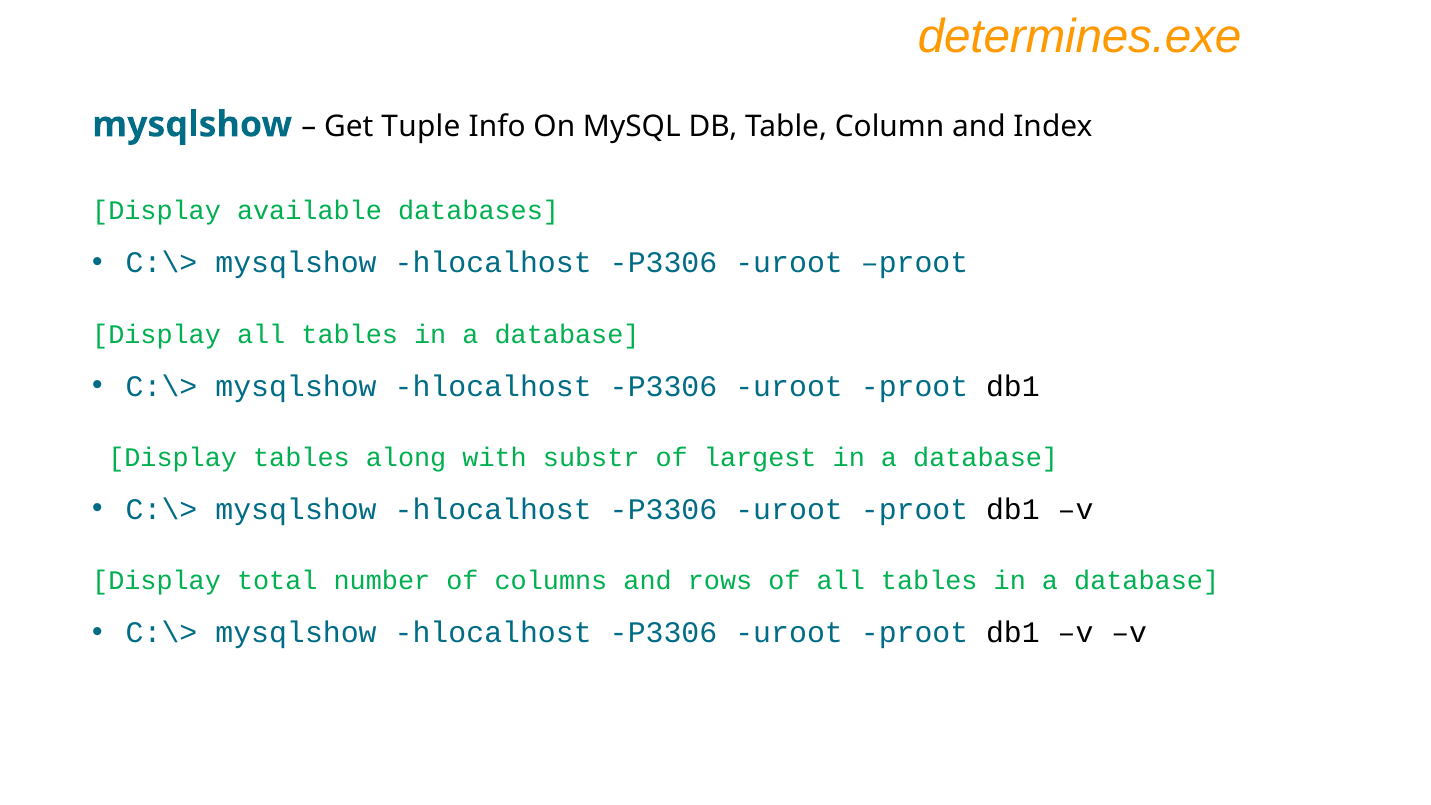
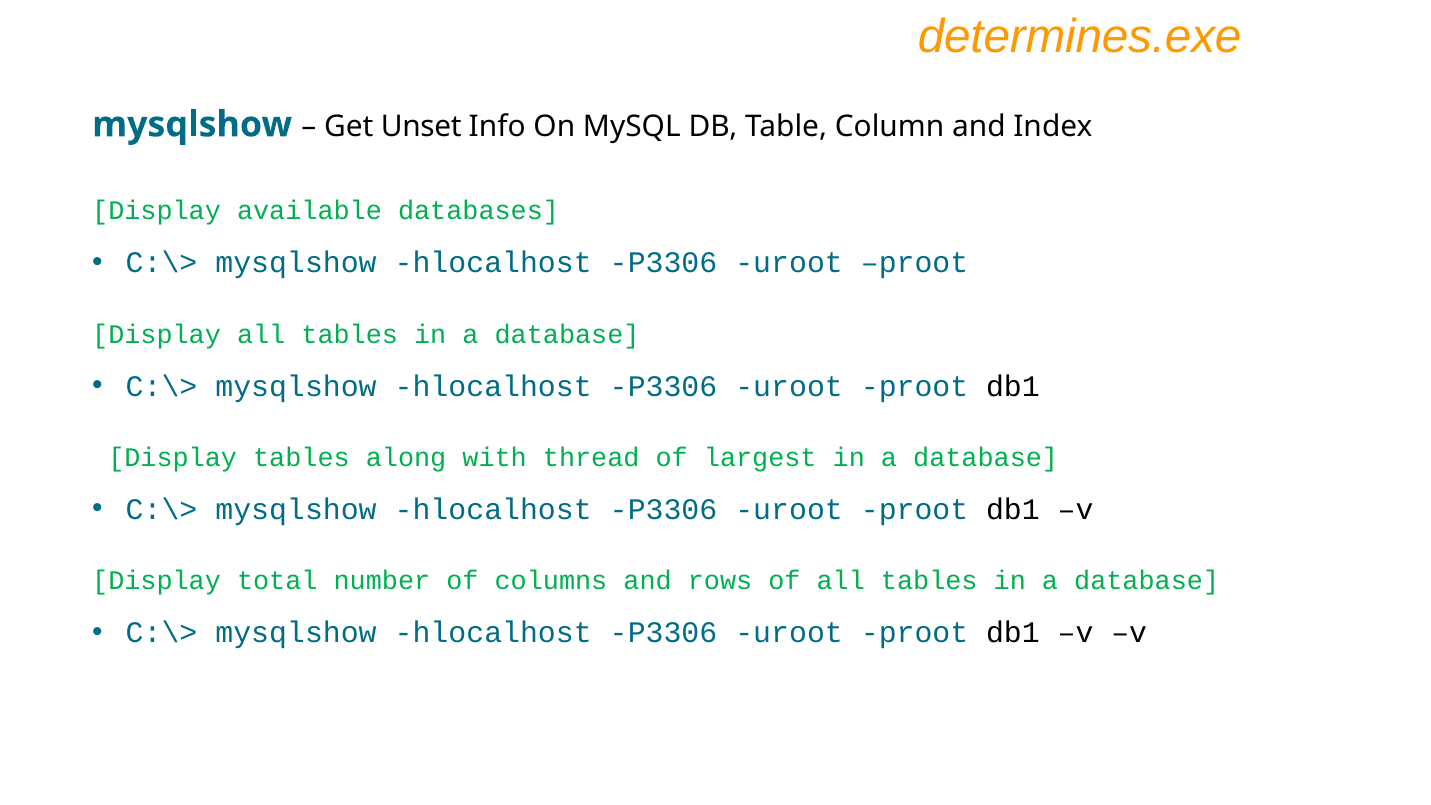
Tuple: Tuple -> Unset
substr: substr -> thread
